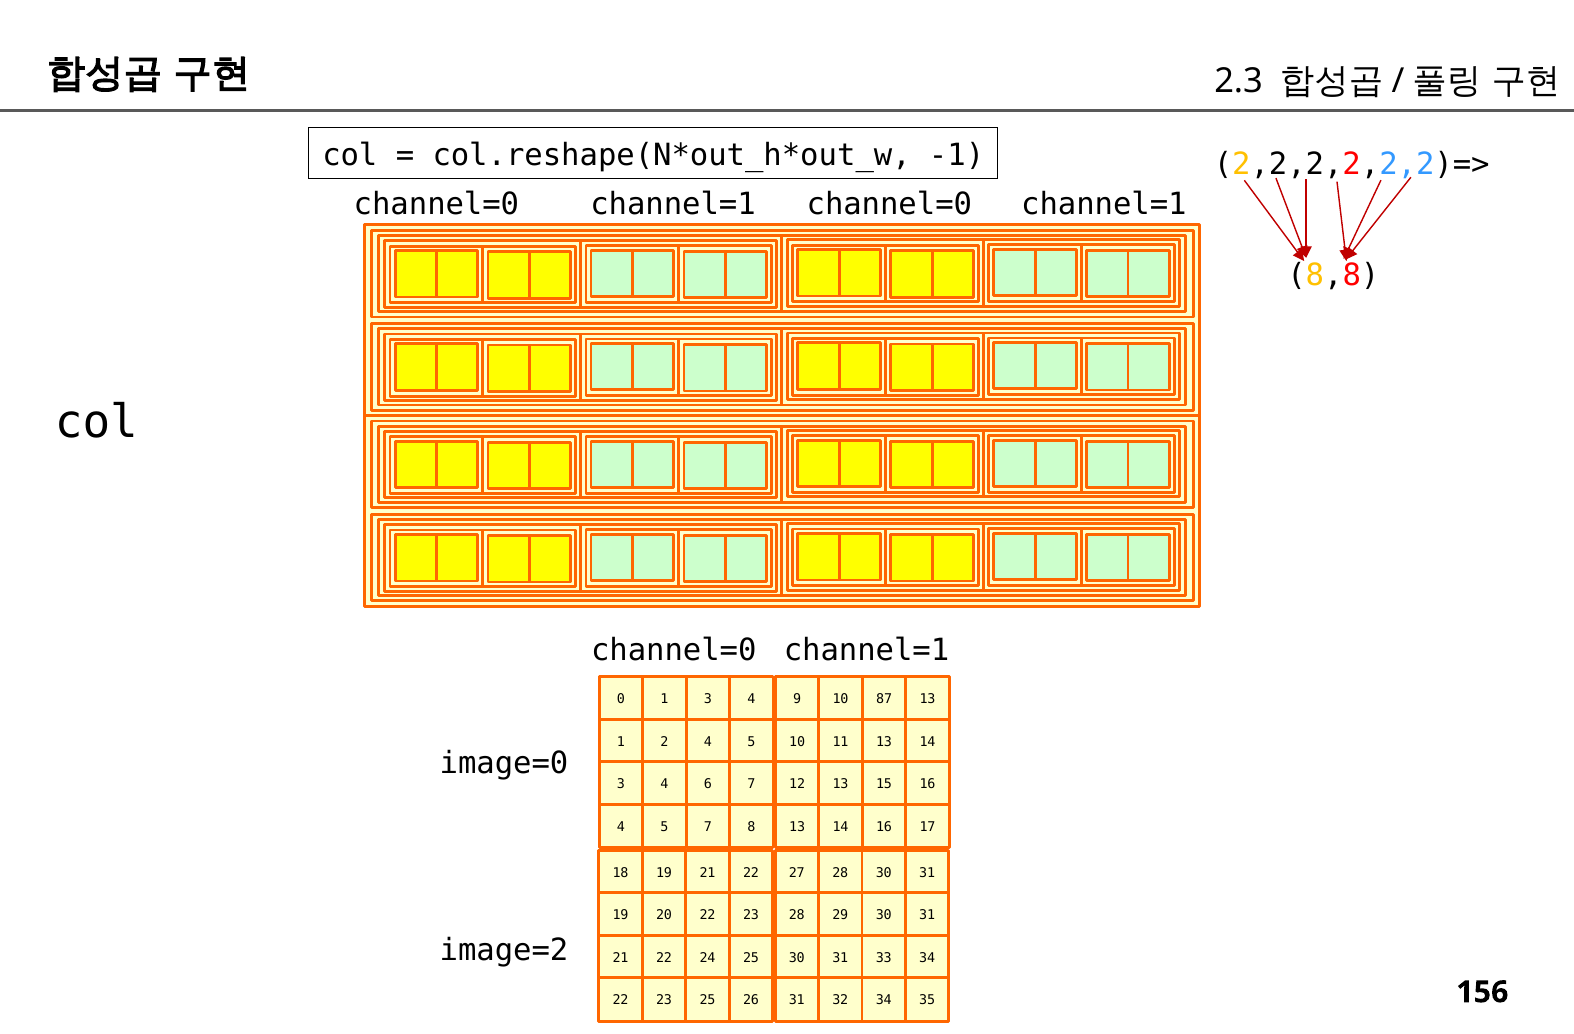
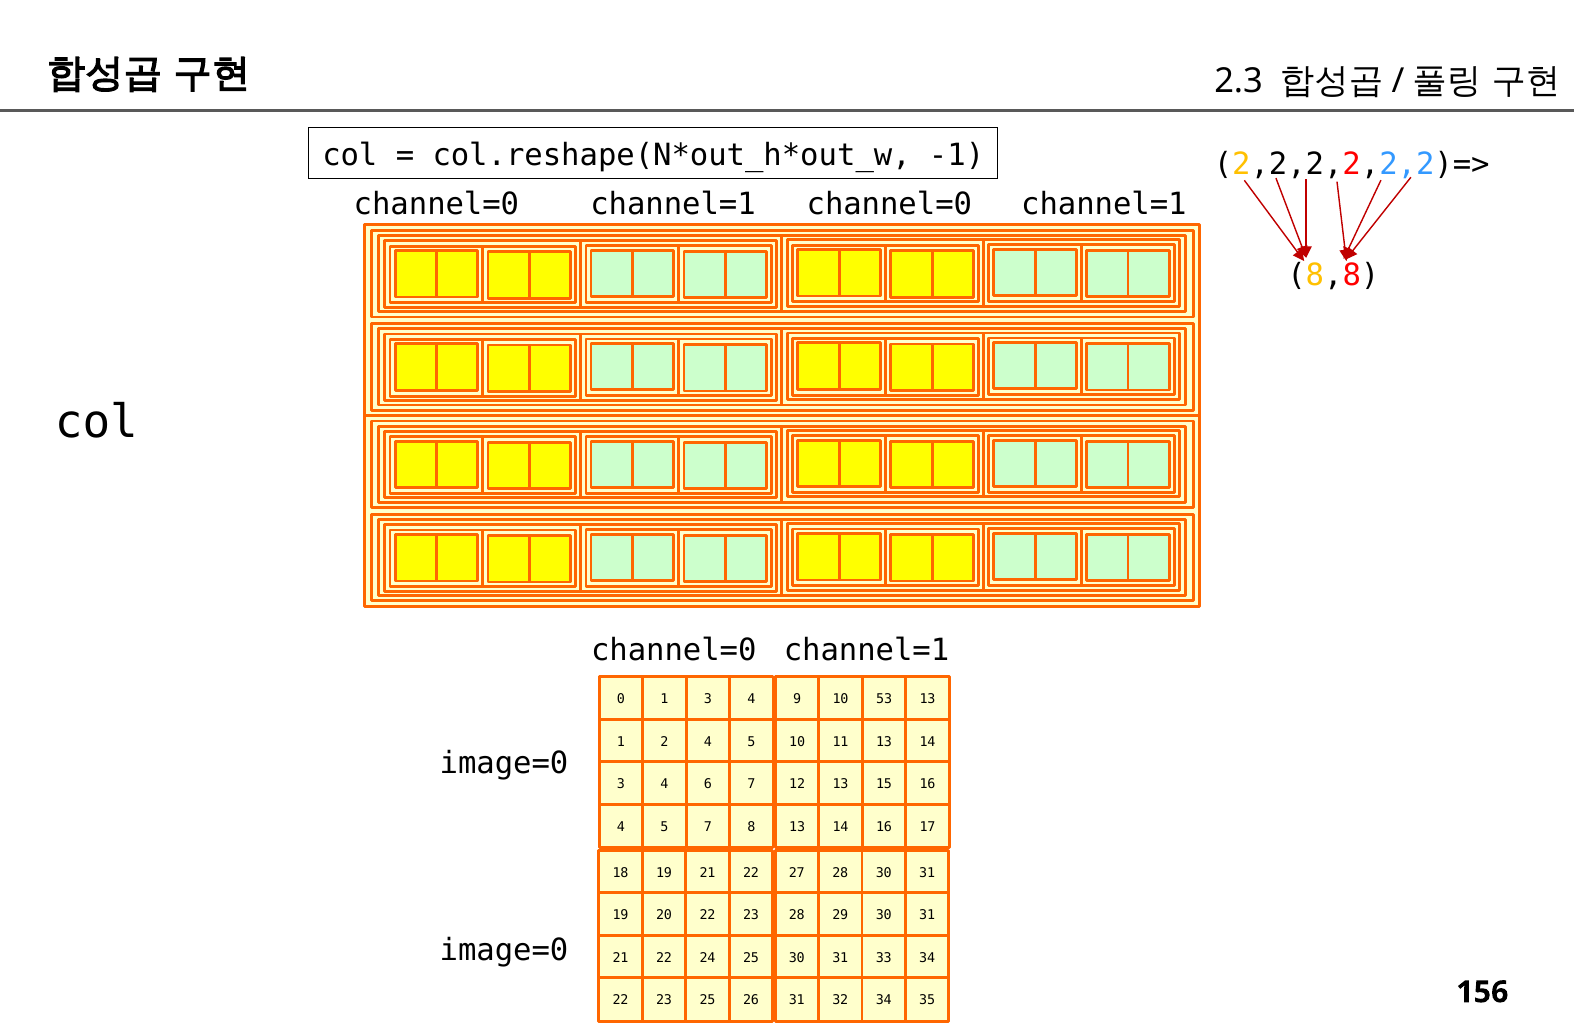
87: 87 -> 53
image=2 at (504, 950): image=2 -> image=0
